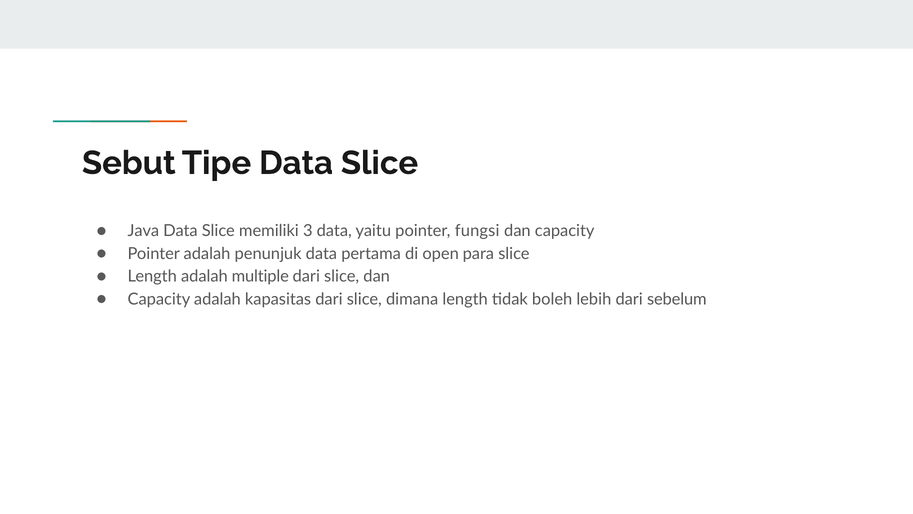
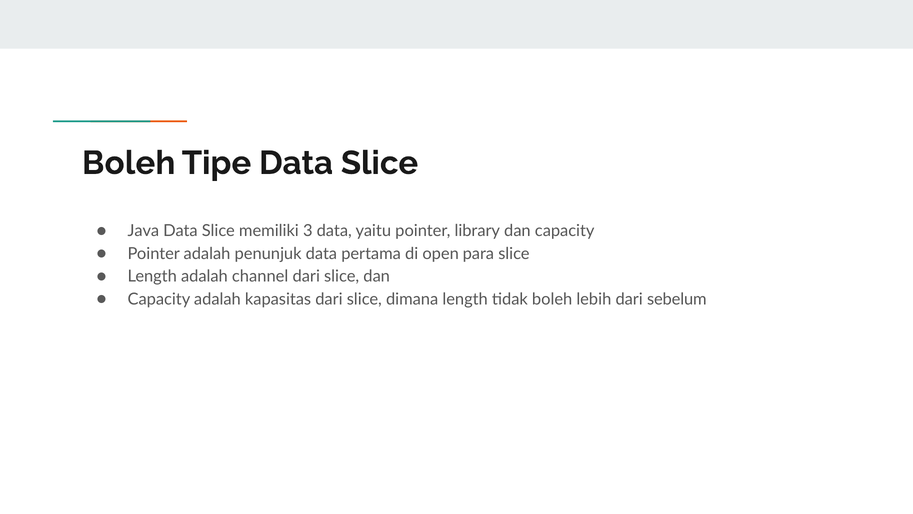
Sebut at (129, 163): Sebut -> Boleh
fungsi: fungsi -> library
multiple: multiple -> channel
